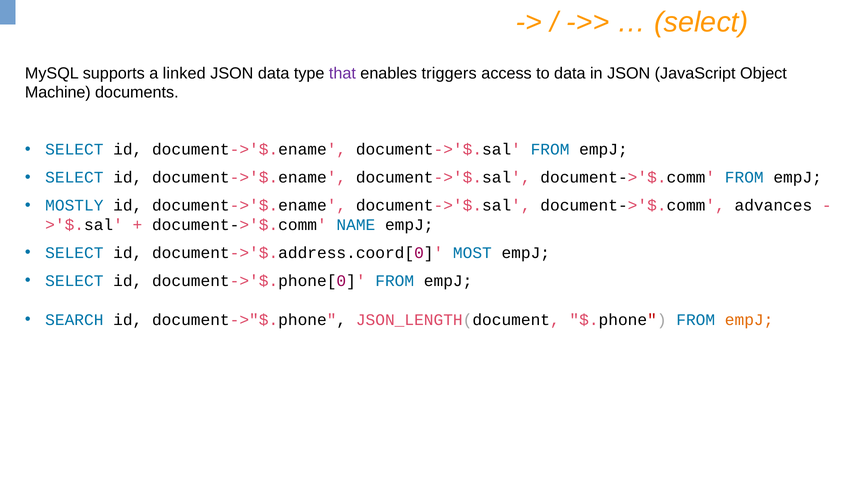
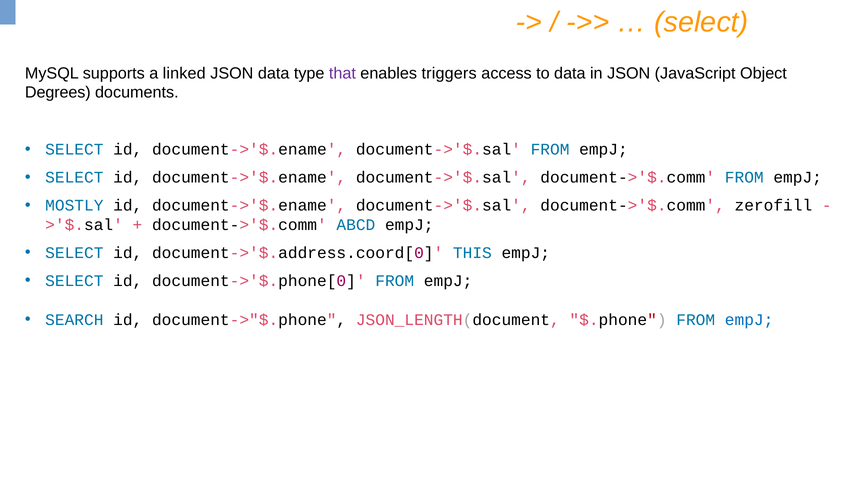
Machine: Machine -> Degrees
advances: advances -> zerofill
NAME: NAME -> ABCD
MOST: MOST -> THIS
empJ at (749, 320) colour: orange -> blue
